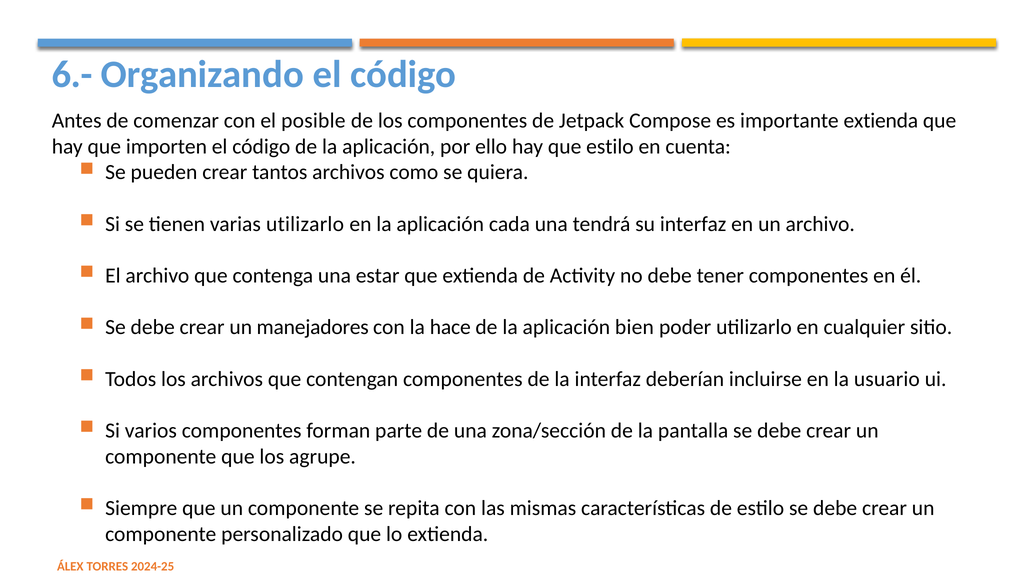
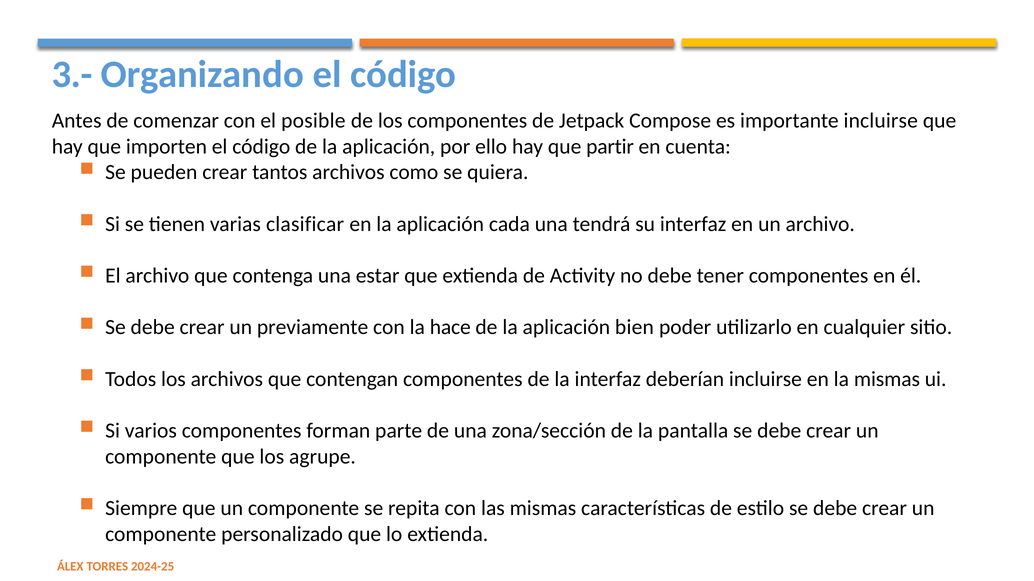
6.-: 6.- -> 3.-
importante extienda: extienda -> incluirse
que estilo: estilo -> partir
varias utilizarlo: utilizarlo -> clasificar
manejadores: manejadores -> previamente
la usuario: usuario -> mismas
